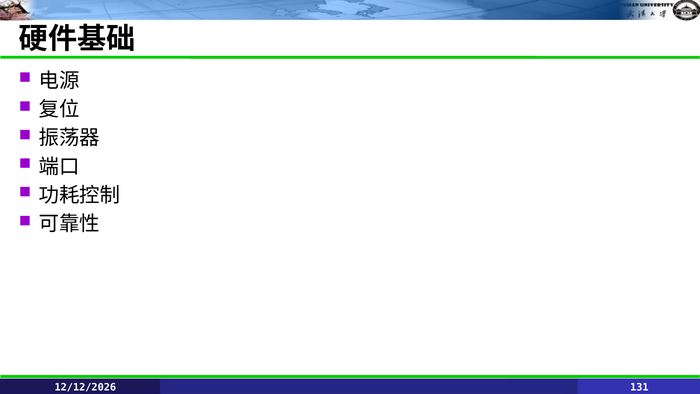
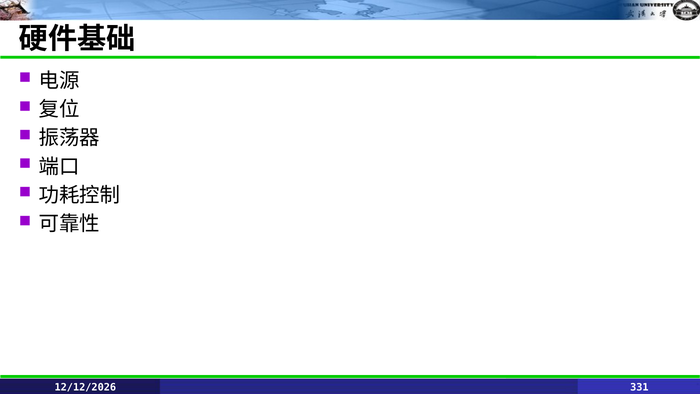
131: 131 -> 331
